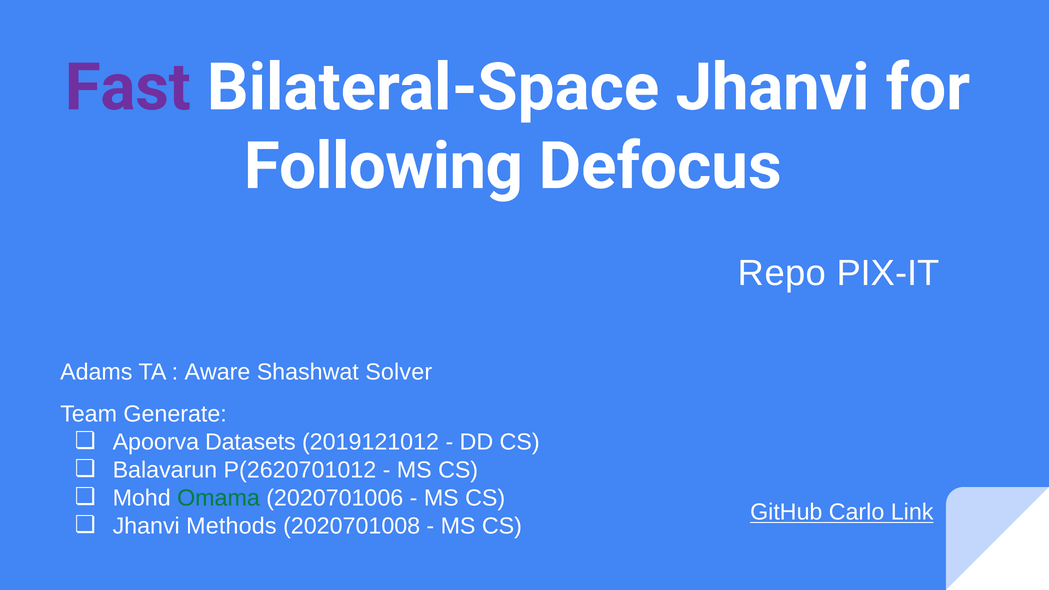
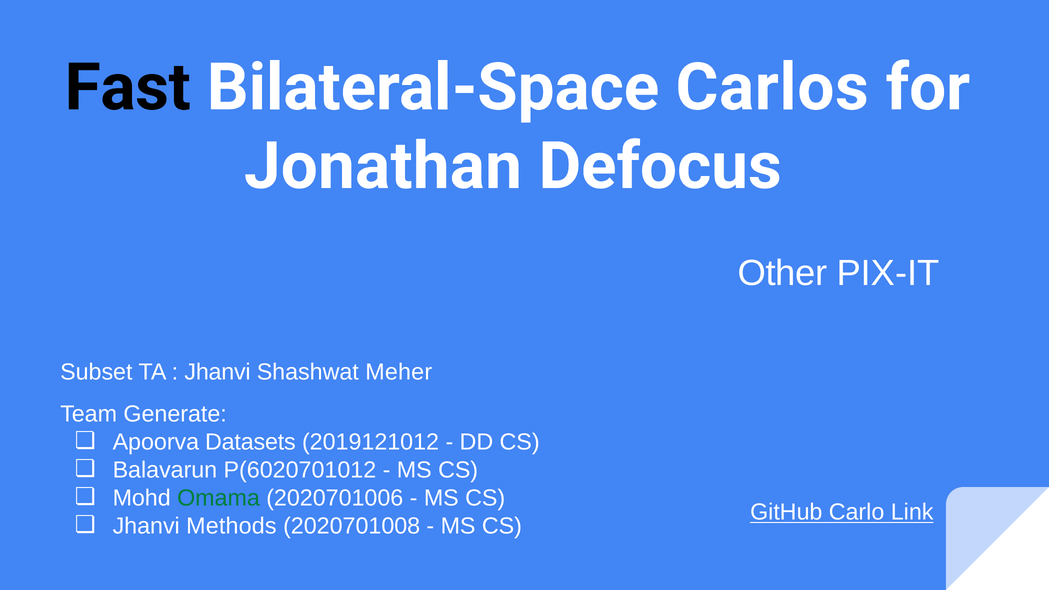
Fast colour: purple -> black
Bilateral-Space Jhanvi: Jhanvi -> Carlos
Following: Following -> Jonathan
Repo: Repo -> Other
Adams: Adams -> Subset
Aware at (217, 372): Aware -> Jhanvi
Solver: Solver -> Meher
P(2620701012: P(2620701012 -> P(6020701012
